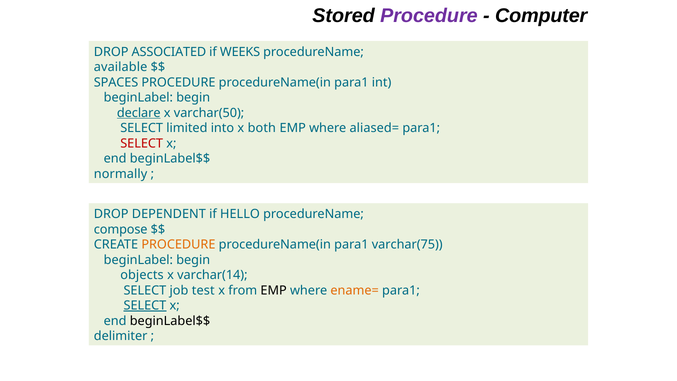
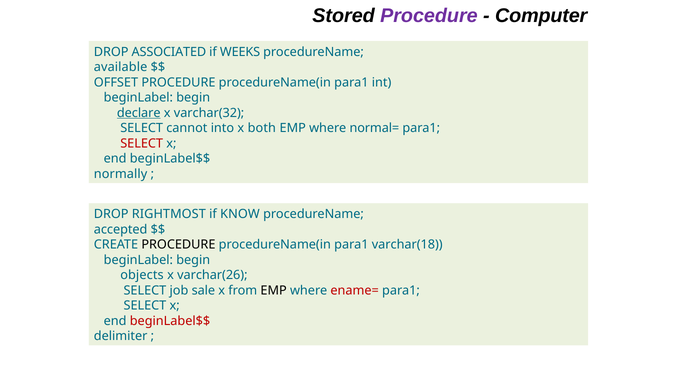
SPACES: SPACES -> OFFSET
varchar(50: varchar(50 -> varchar(32
limited: limited -> cannot
aliased=: aliased= -> normal=
DEPENDENT: DEPENDENT -> RIGHTMOST
HELLO: HELLO -> KNOW
compose: compose -> accepted
PROCEDURE at (178, 245) colour: orange -> black
varchar(75: varchar(75 -> varchar(18
varchar(14: varchar(14 -> varchar(26
test: test -> sale
ename= colour: orange -> red
SELECT at (145, 306) underline: present -> none
beginLabel$$ at (170, 321) colour: black -> red
